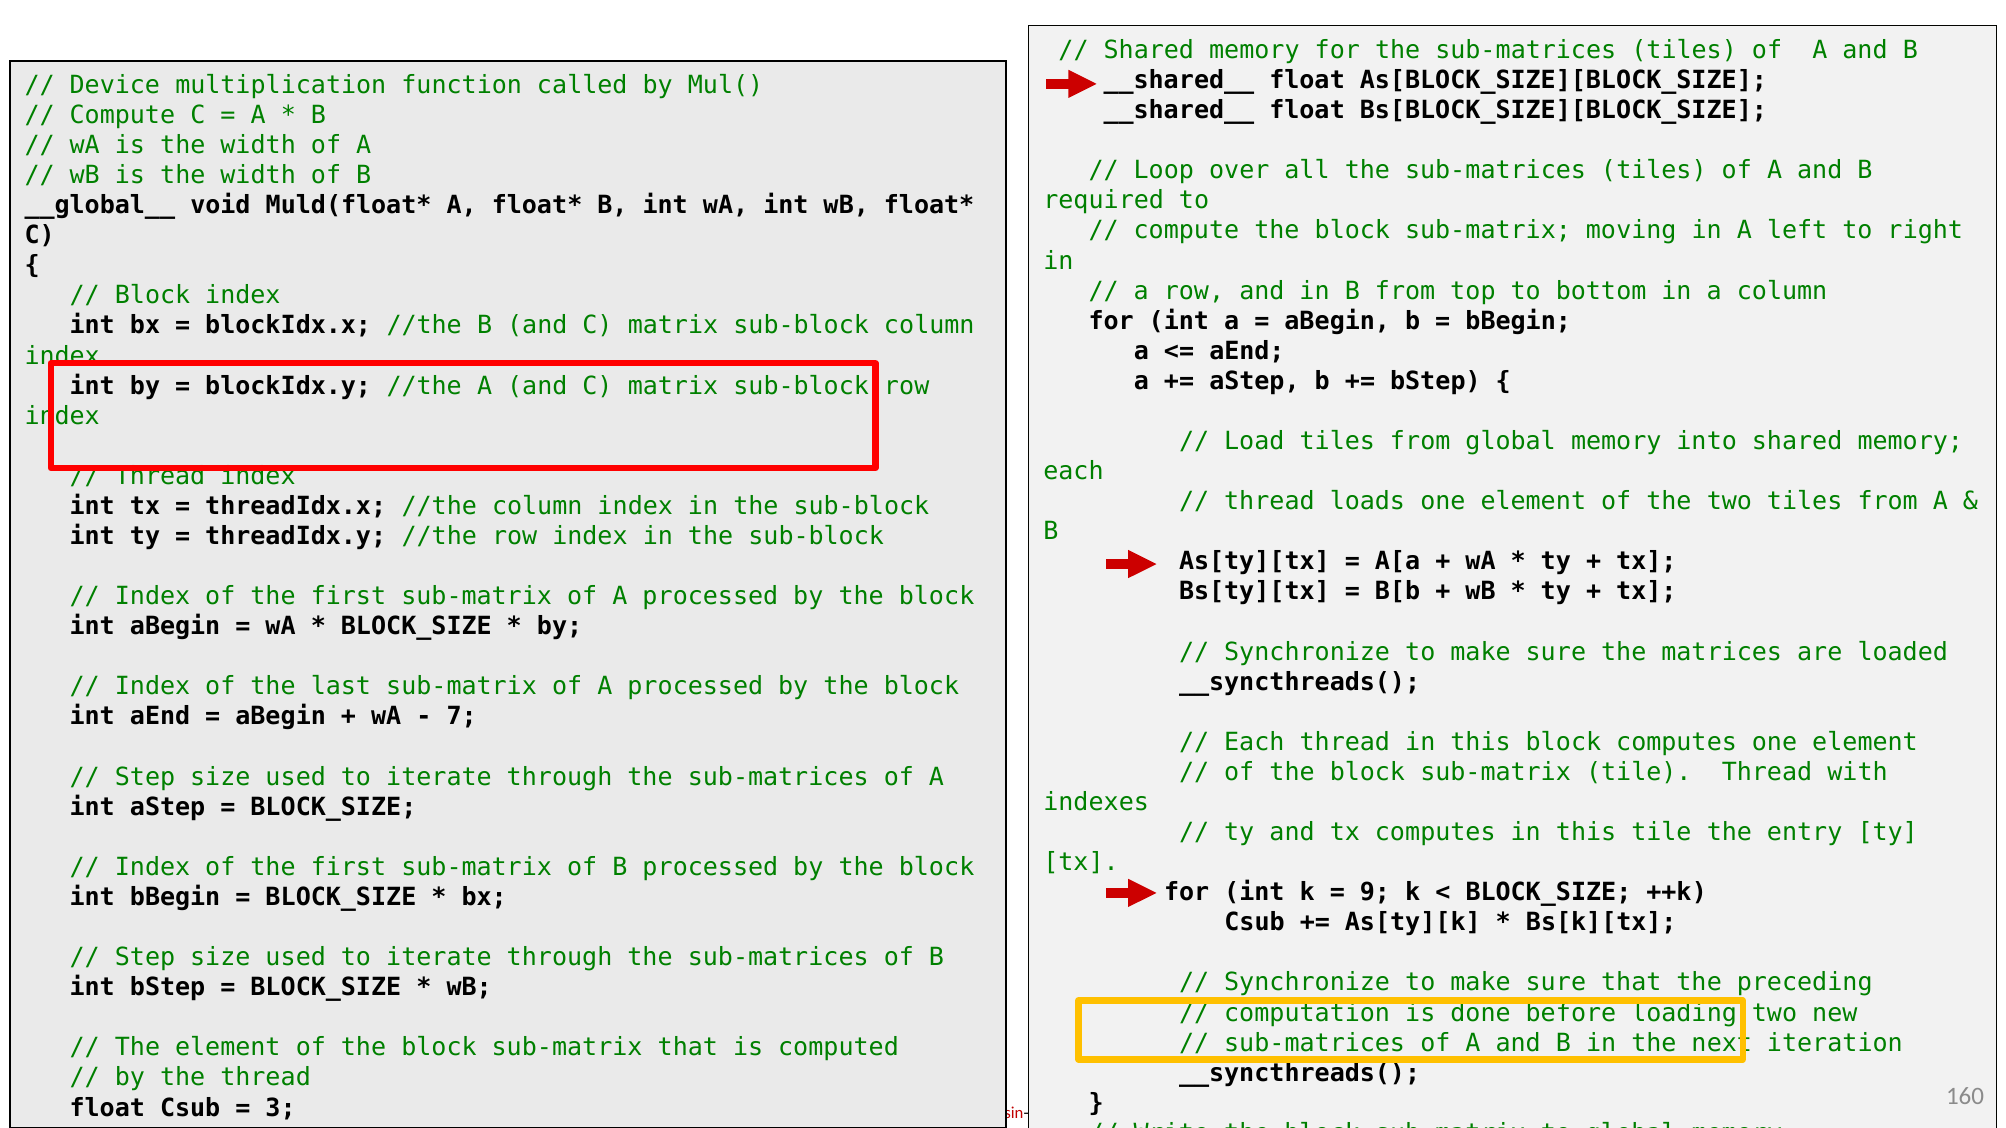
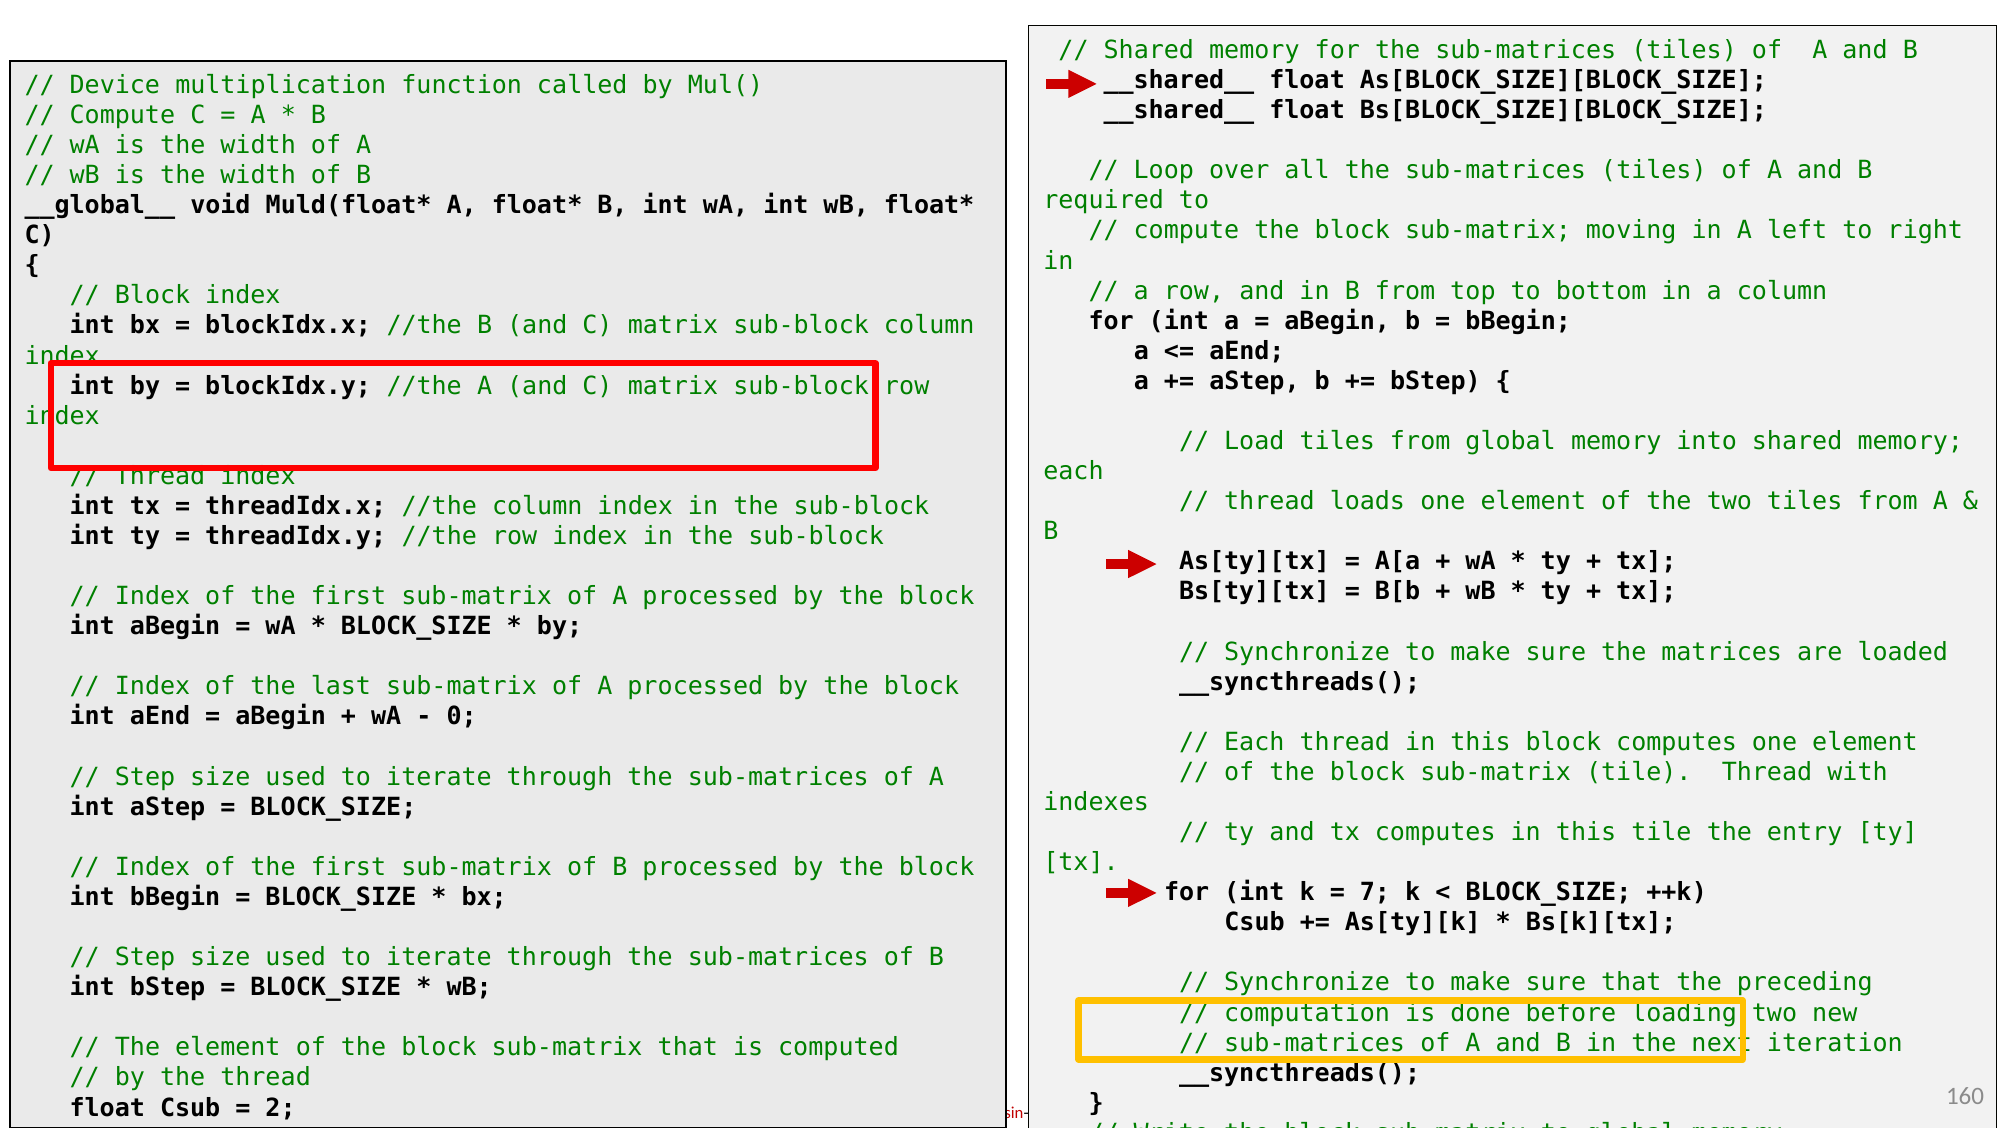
7: 7 -> 0
9: 9 -> 7
3: 3 -> 2
